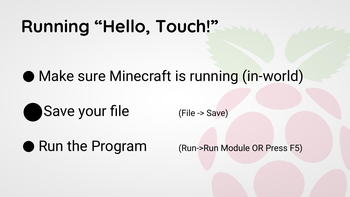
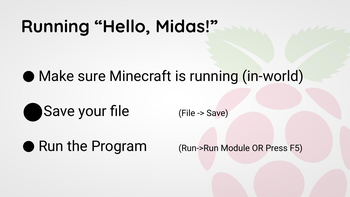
Touch: Touch -> Midas
